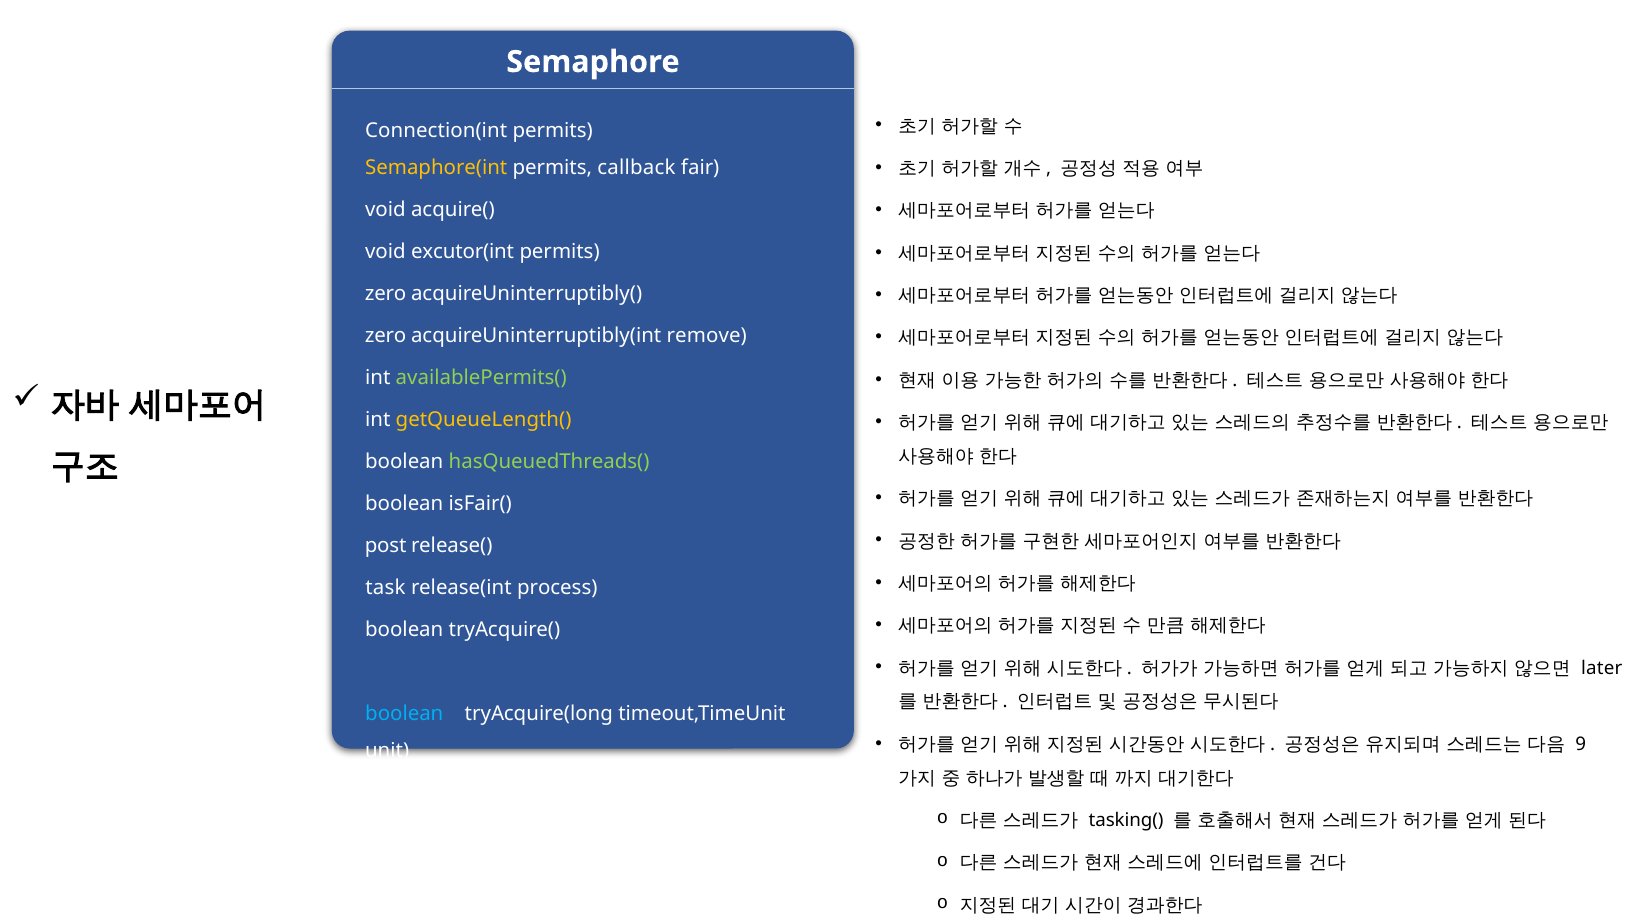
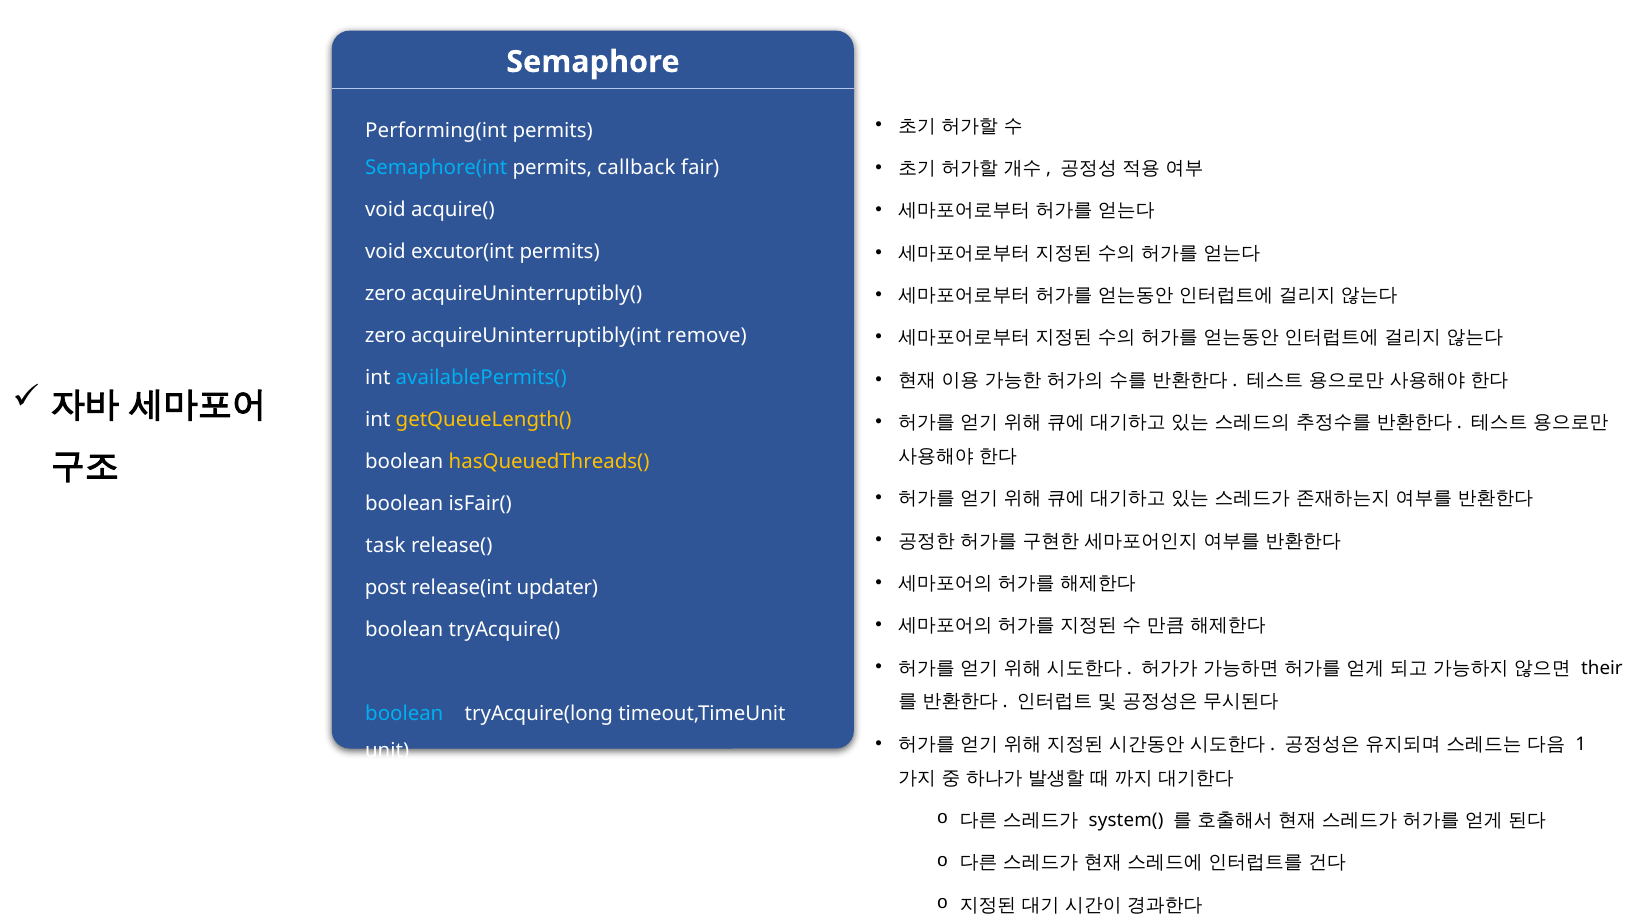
Connection(int: Connection(int -> Performing(int
Semaphore(int colour: yellow -> light blue
availablePermits( colour: light green -> light blue
hasQueuedThreads( colour: light green -> yellow
post: post -> task
task: task -> post
process: process -> updater
later: later -> their
9: 9 -> 1
tasking(: tasking( -> system(
